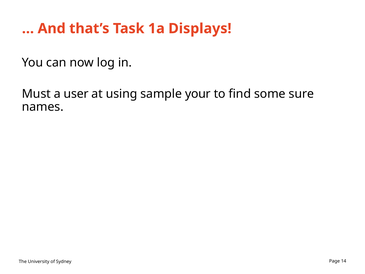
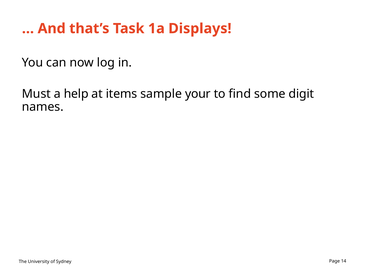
user: user -> help
using: using -> items
sure: sure -> digit
